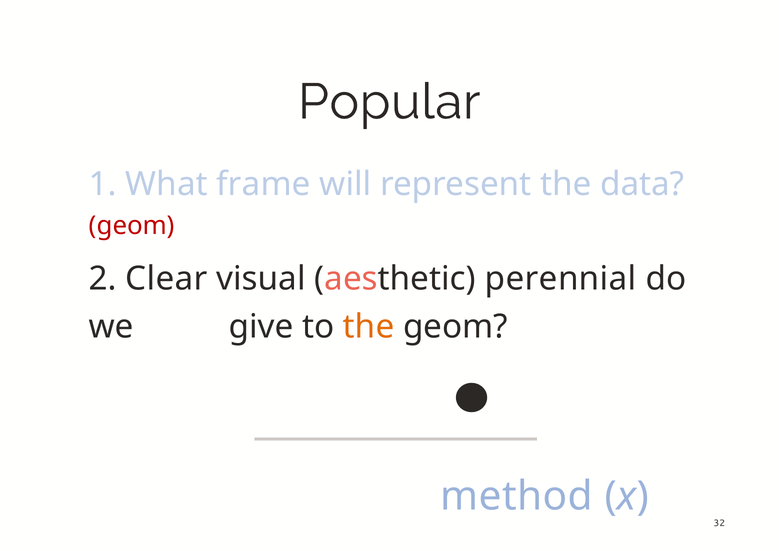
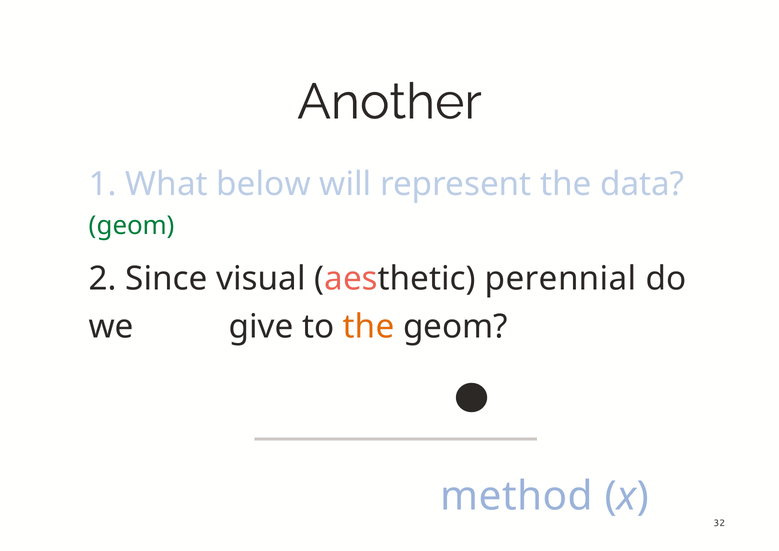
Popular: Popular -> Another
frame: frame -> below
geom at (132, 226) colour: red -> green
Clear: Clear -> Since
